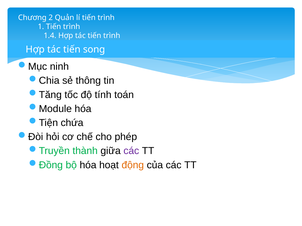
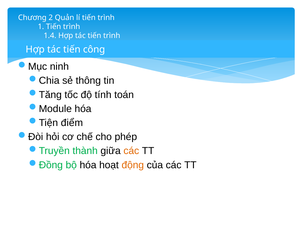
song: song -> công
chứa: chứa -> điểm
các at (131, 151) colour: purple -> orange
